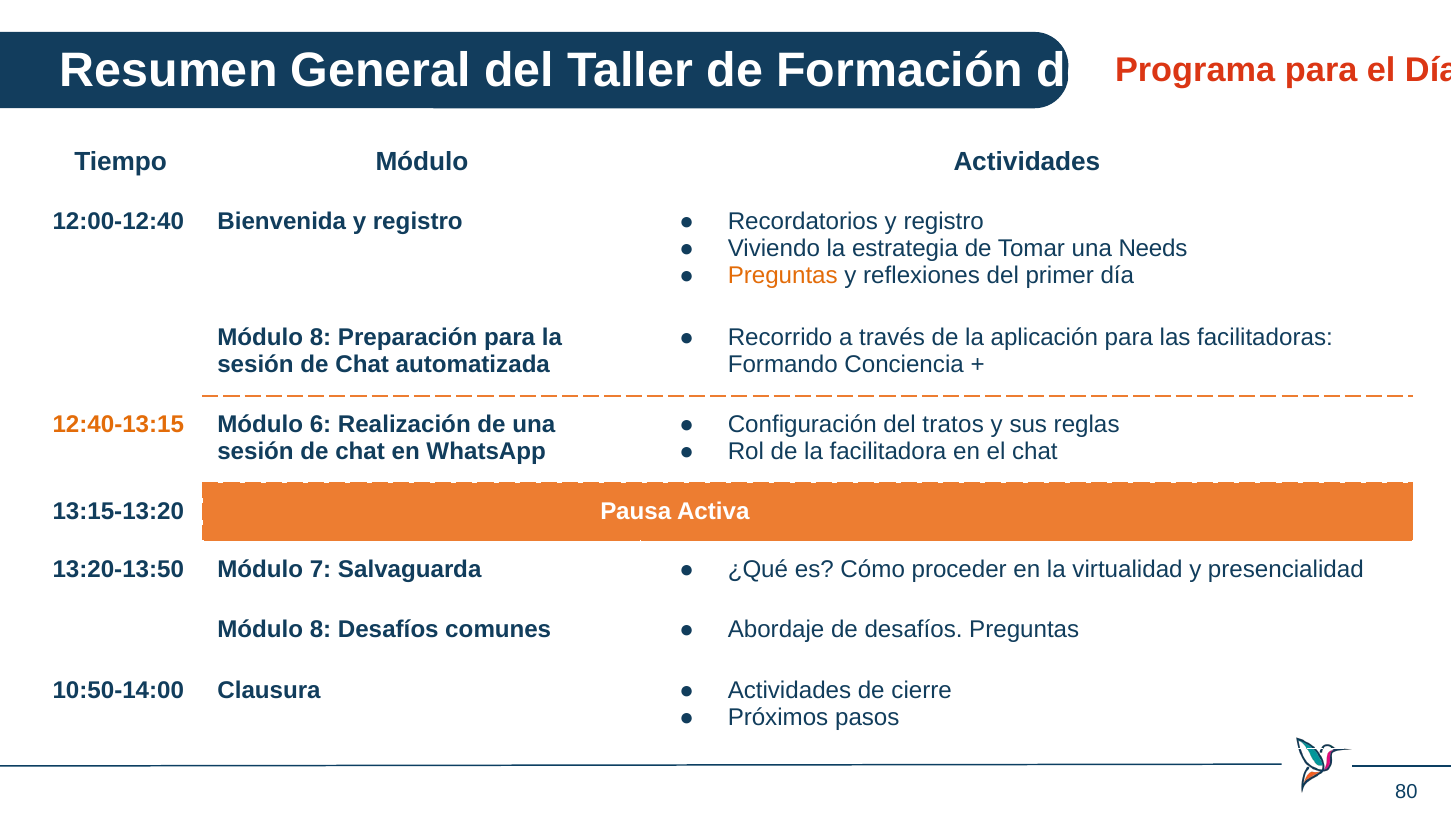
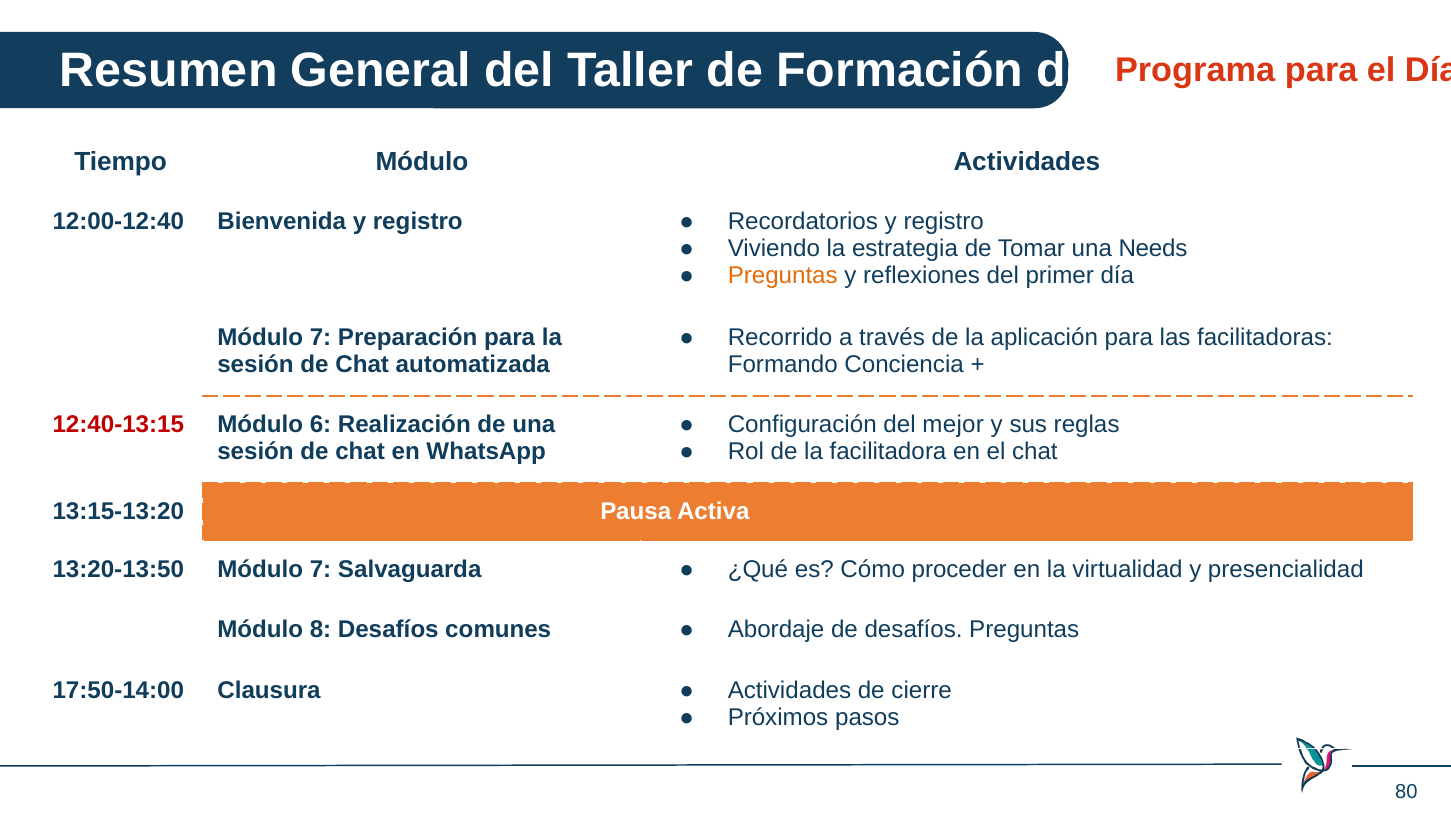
8 at (321, 337): 8 -> 7
12:40-13:15 colour: orange -> red
tratos: tratos -> mejor
10:50-14:00: 10:50-14:00 -> 17:50-14:00
